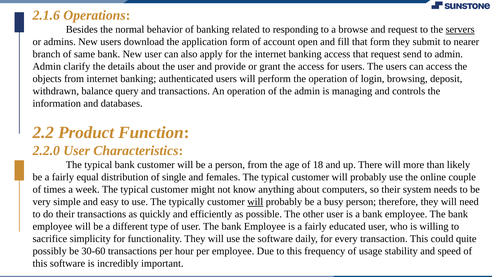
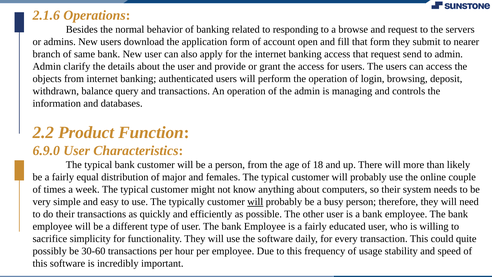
servers underline: present -> none
2.2.0: 2.2.0 -> 6.9.0
single: single -> major
